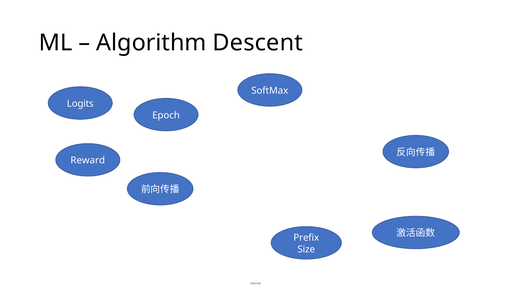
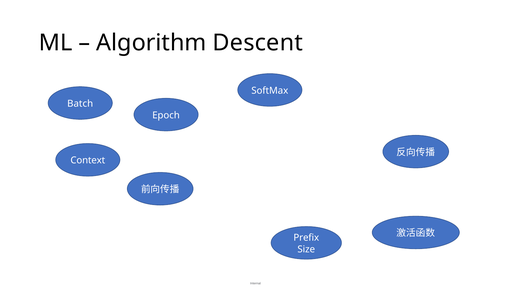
Logits: Logits -> Batch
Reward: Reward -> Context
